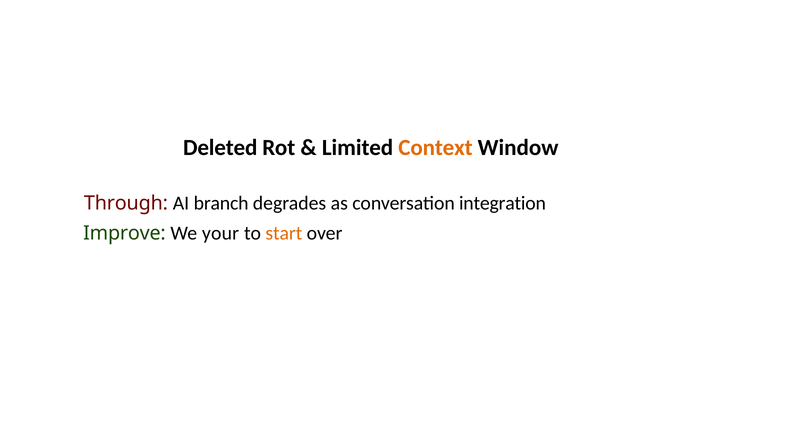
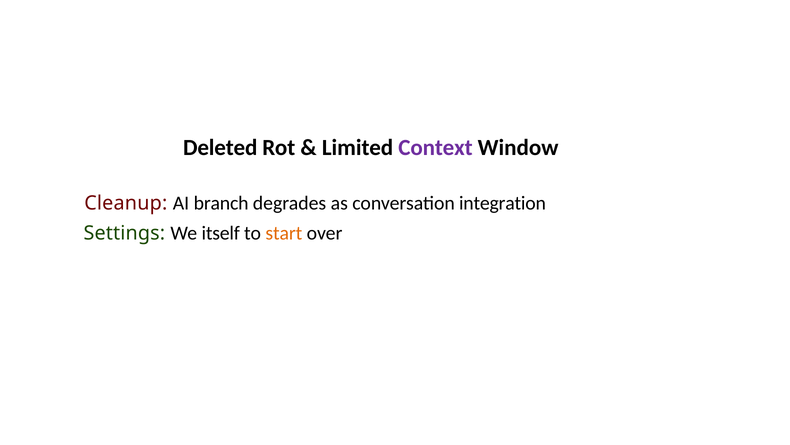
Context colour: orange -> purple
Through: Through -> Cleanup
Improve: Improve -> Settings
your: your -> itself
